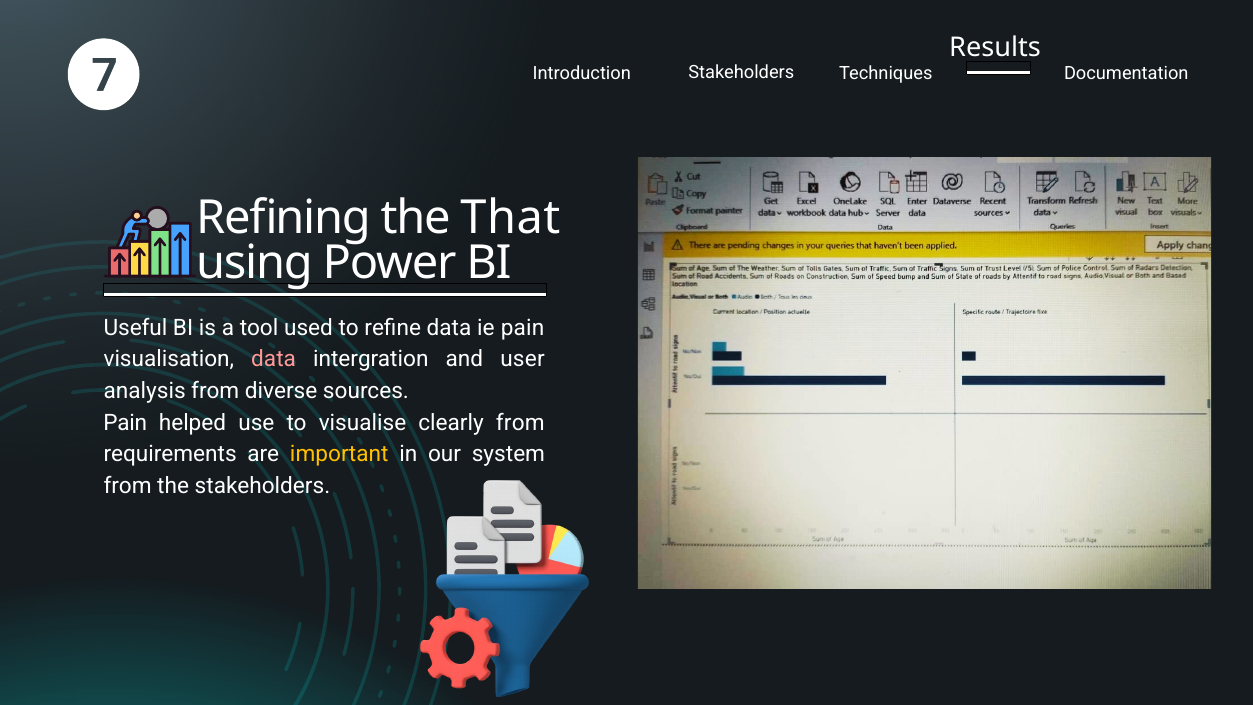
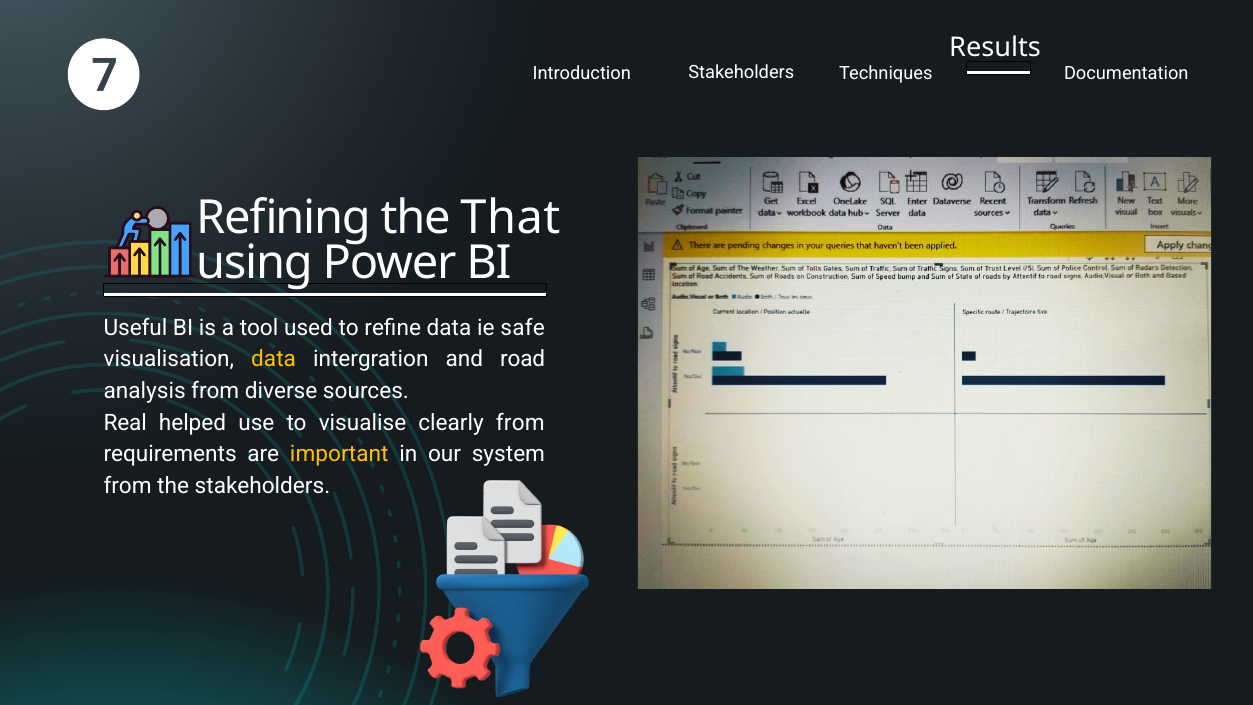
ie pain: pain -> safe
data at (274, 359) colour: pink -> yellow
user: user -> road
Pain at (125, 423): Pain -> Real
